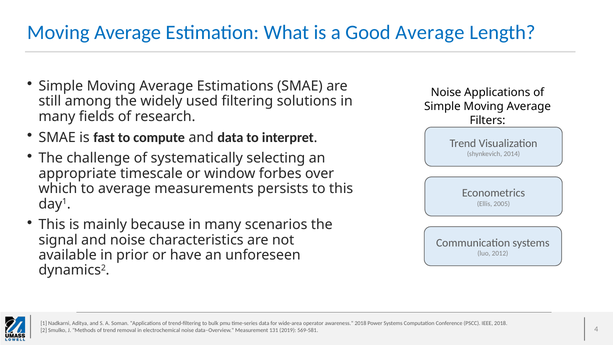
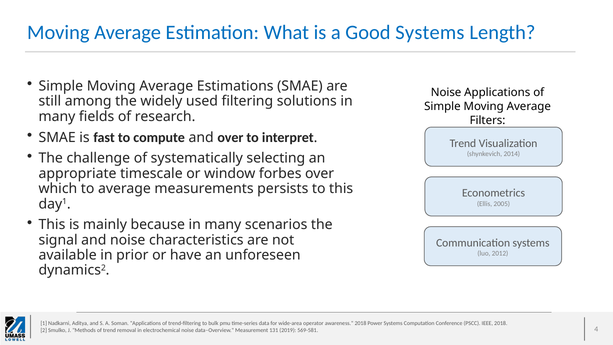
Good Average: Average -> Systems
and data: data -> over
